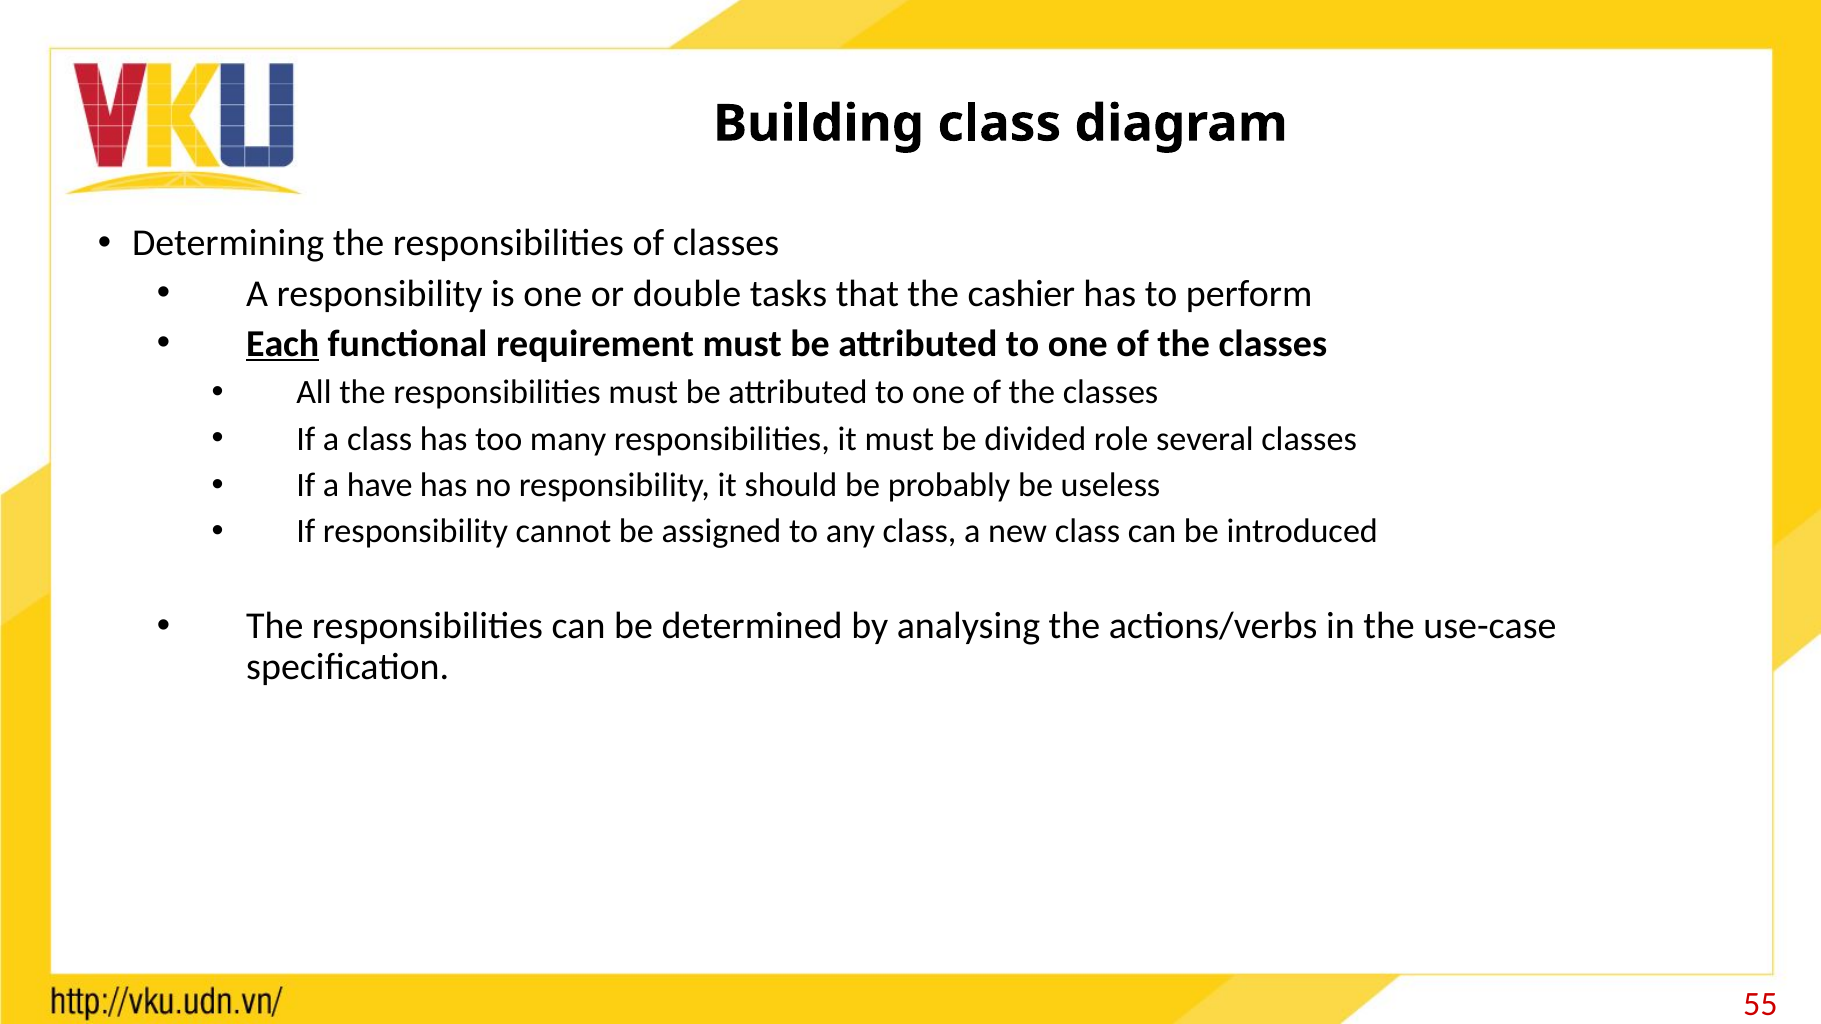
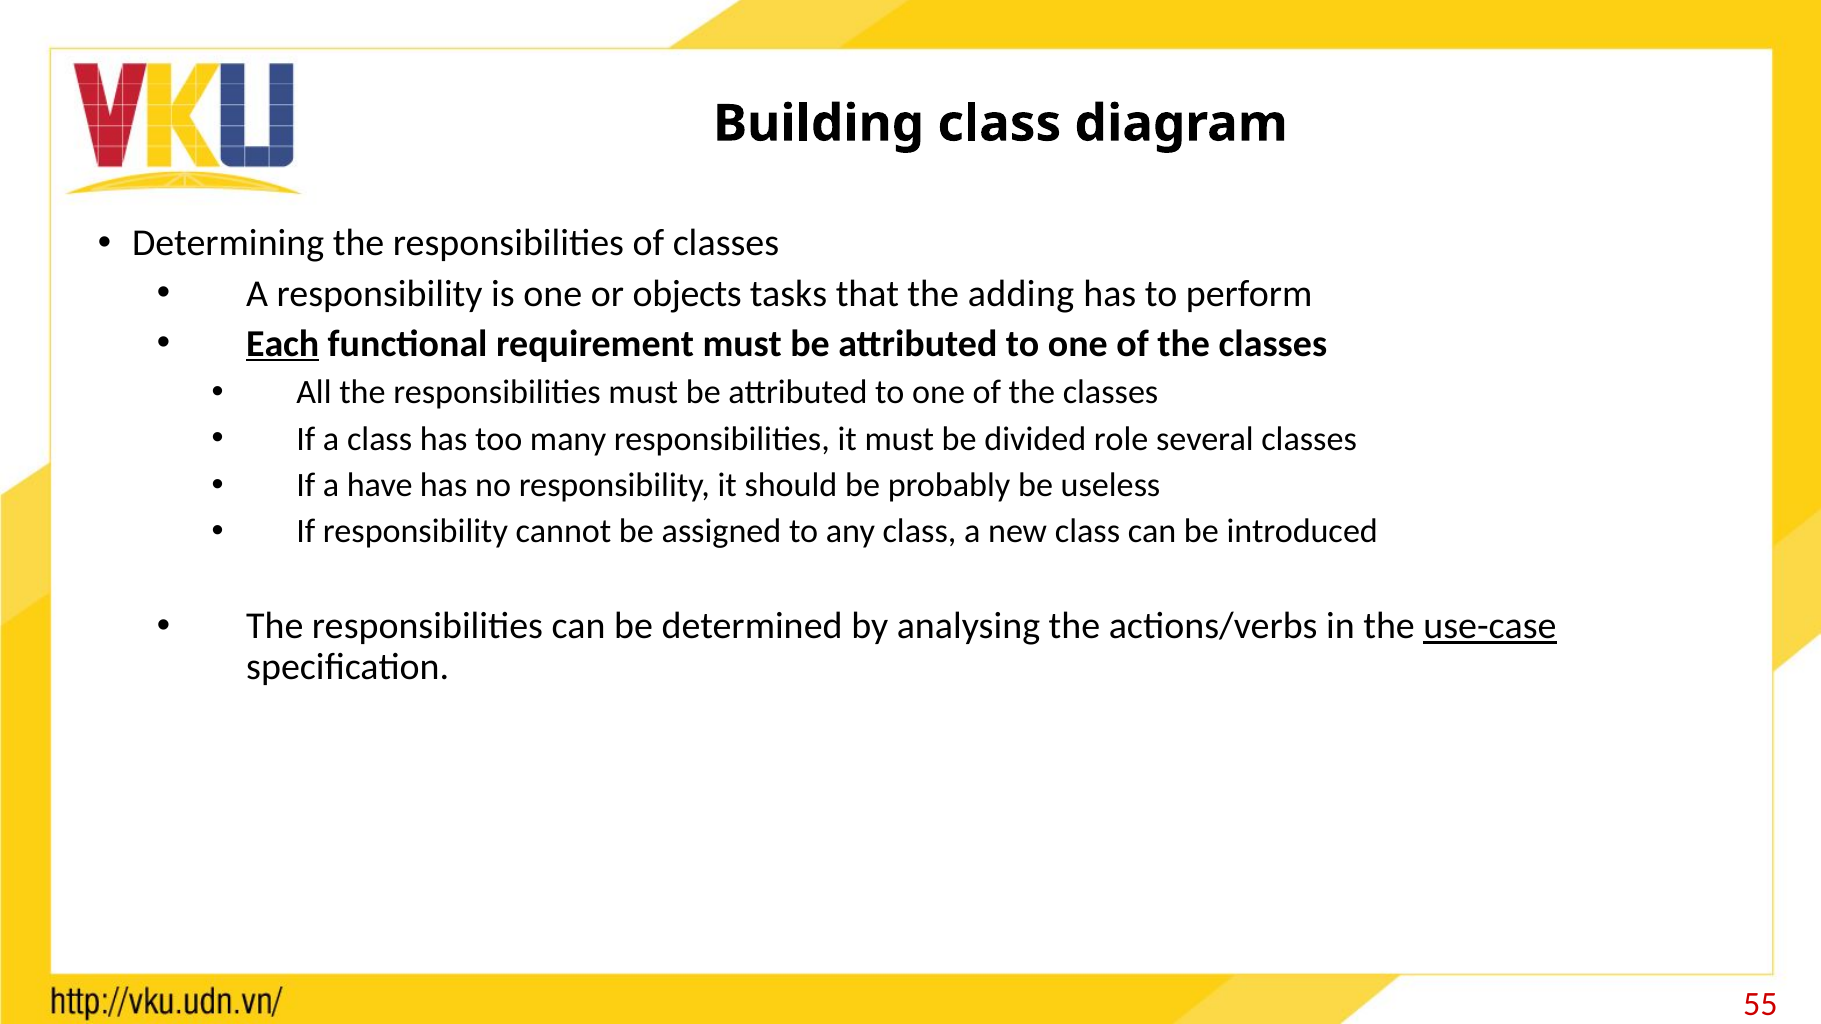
double: double -> objects
cashier: cashier -> adding
use-case underline: none -> present
